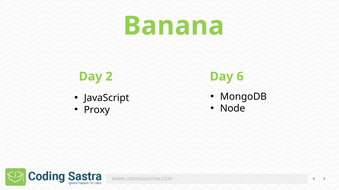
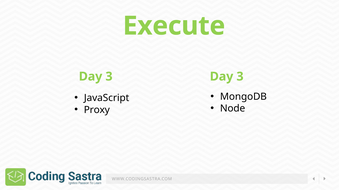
Banana: Banana -> Execute
2 at (109, 77): 2 -> 3
6 at (240, 77): 6 -> 3
